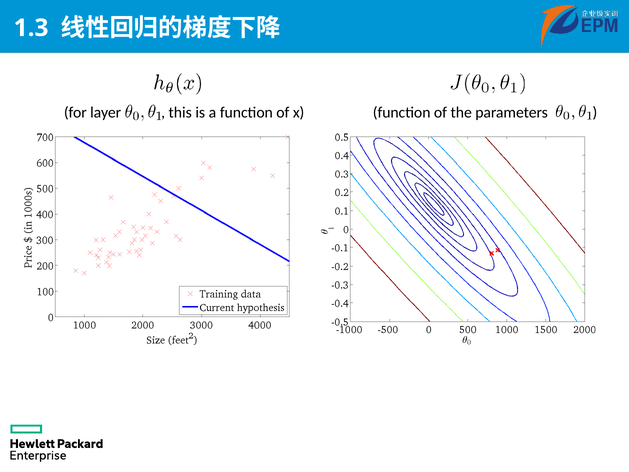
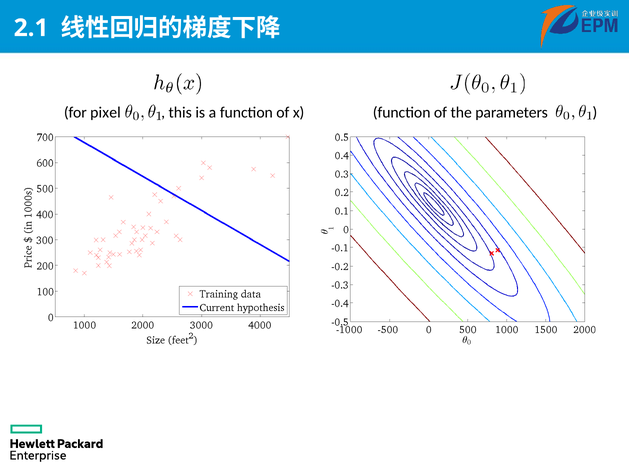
1.3: 1.3 -> 2.1
layer: layer -> pixel
